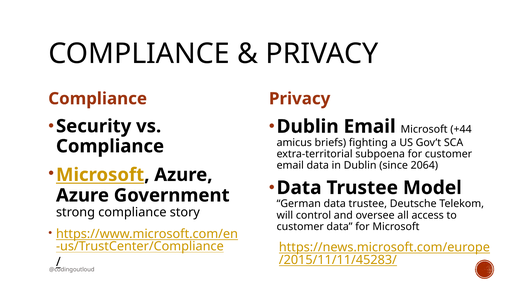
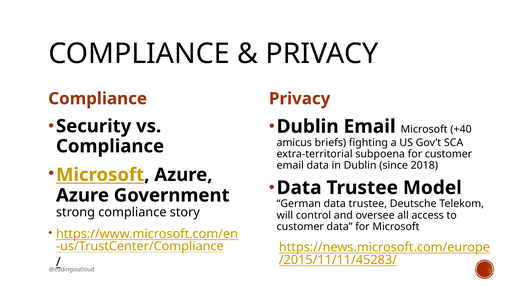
+44: +44 -> +40
2064: 2064 -> 2018
